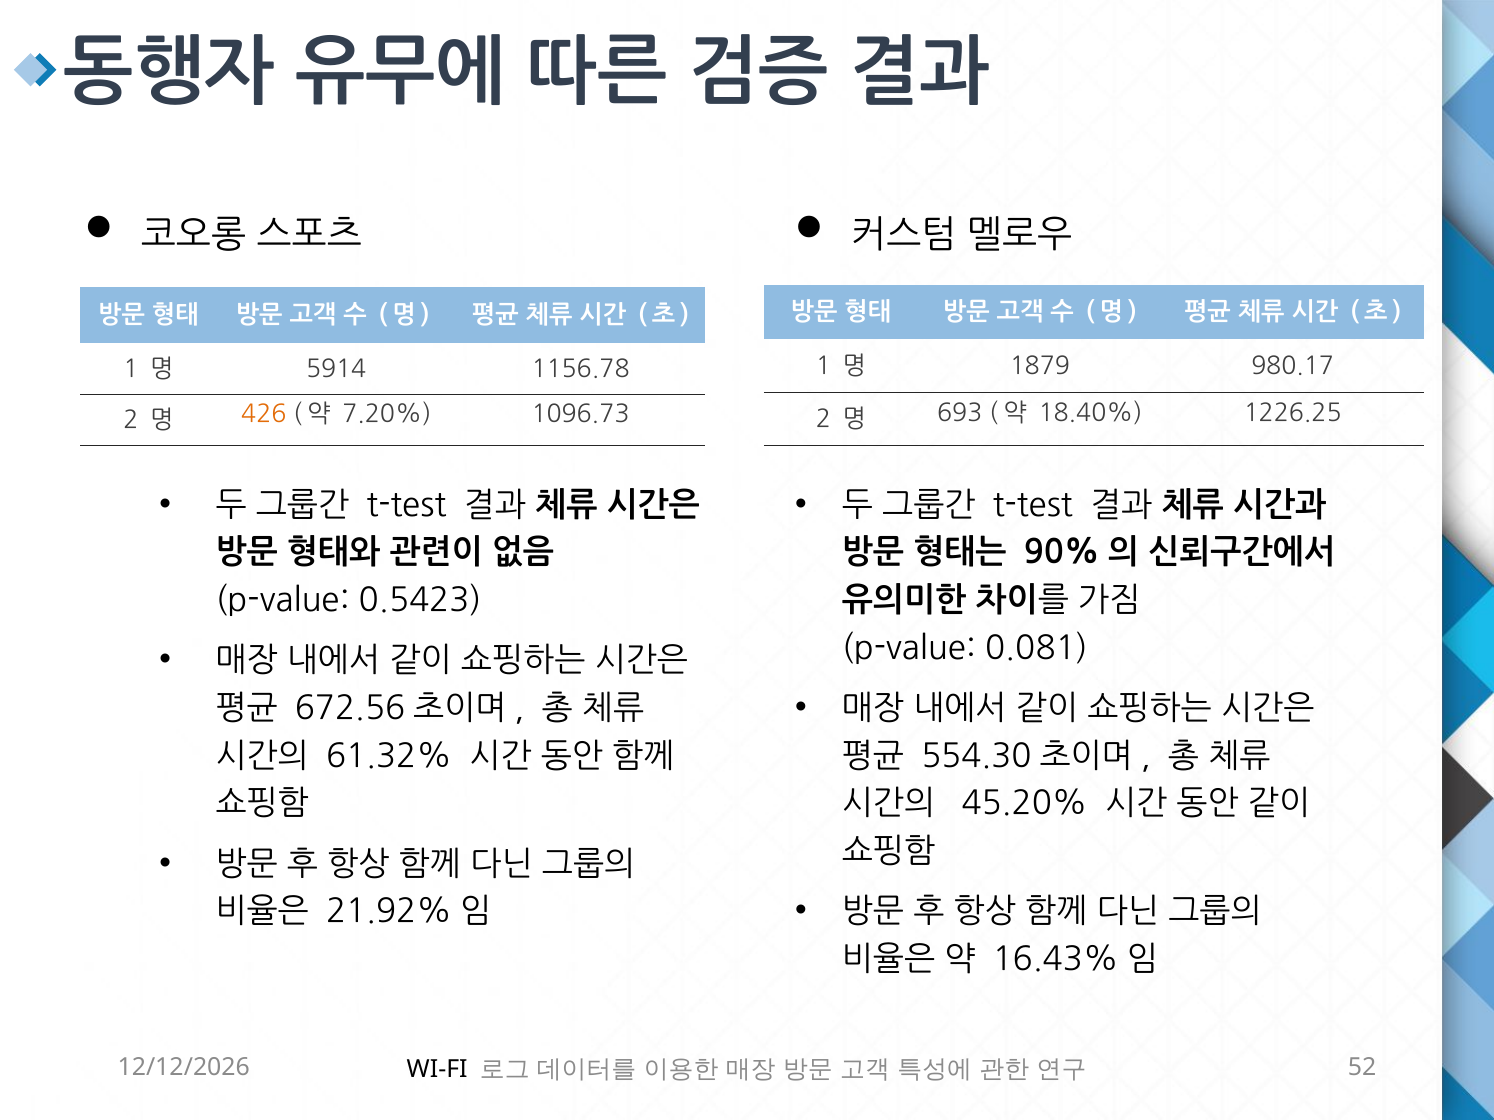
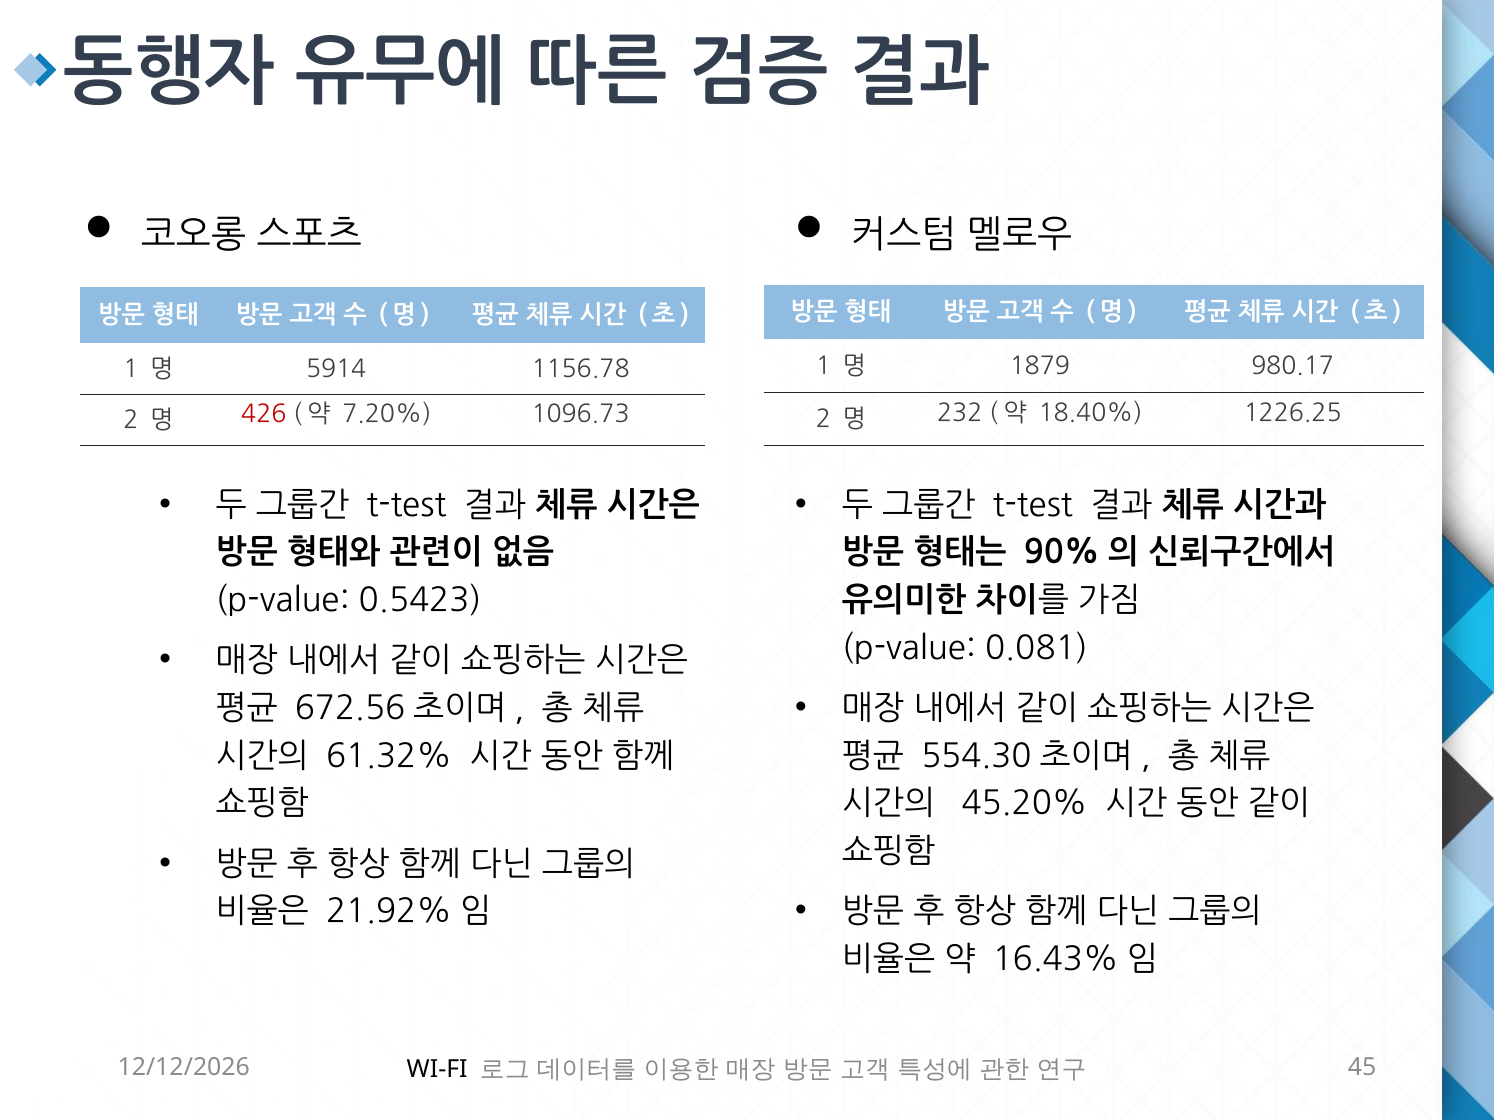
693: 693 -> 232
426 colour: orange -> red
52: 52 -> 45
